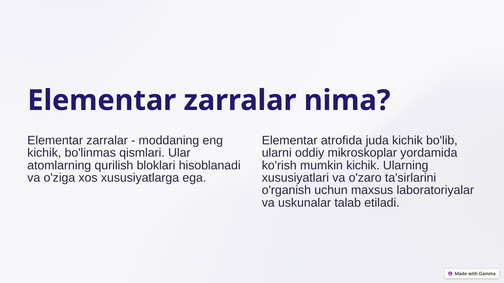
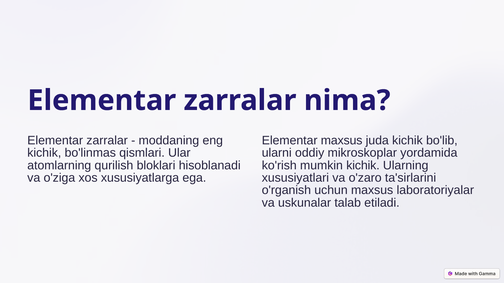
Elementar atrofida: atrofida -> maxsus
